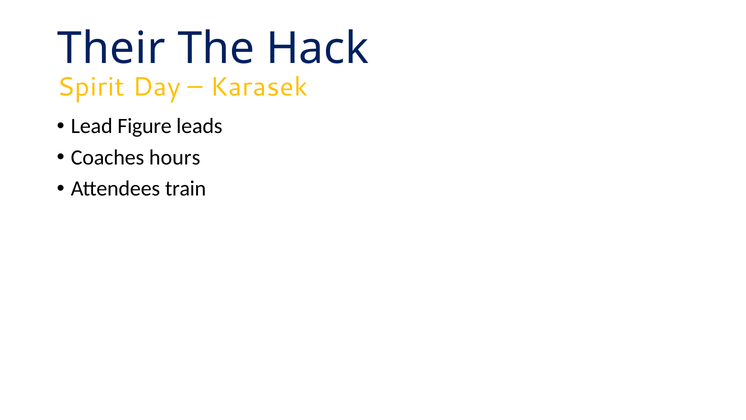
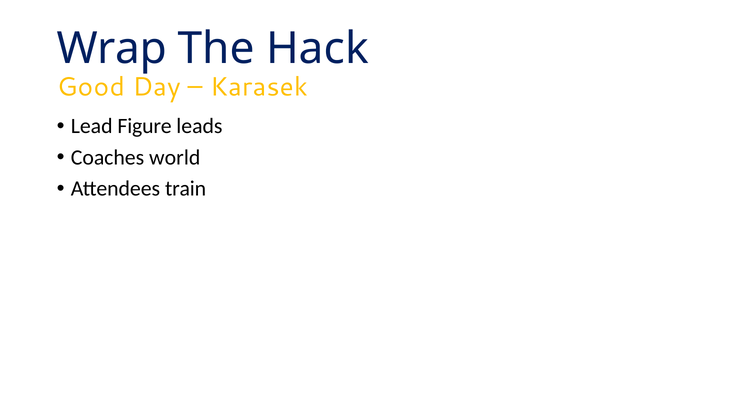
Their: Their -> Wrap
Spirit: Spirit -> Good
hours: hours -> world
